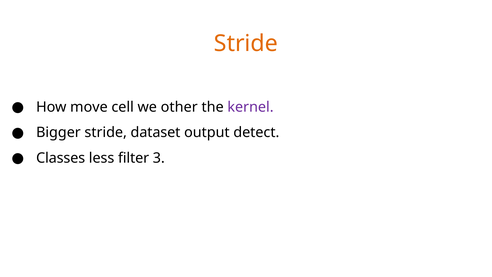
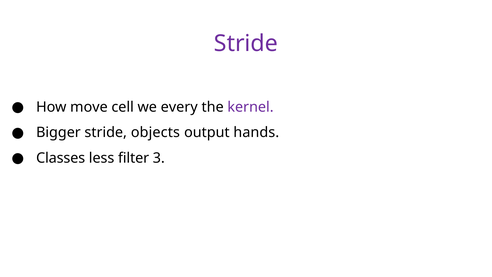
Stride at (246, 43) colour: orange -> purple
other: other -> every
dataset: dataset -> objects
detect: detect -> hands
